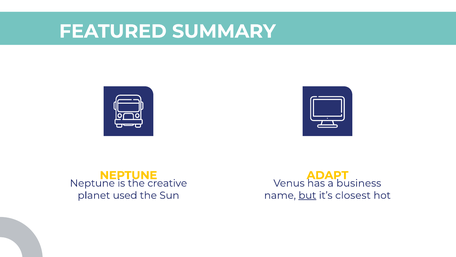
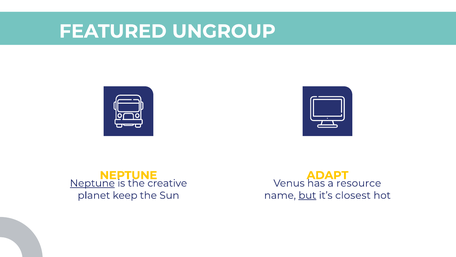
SUMMARY: SUMMARY -> UNGROUP
Neptune at (92, 183) underline: none -> present
business: business -> resource
used: used -> keep
